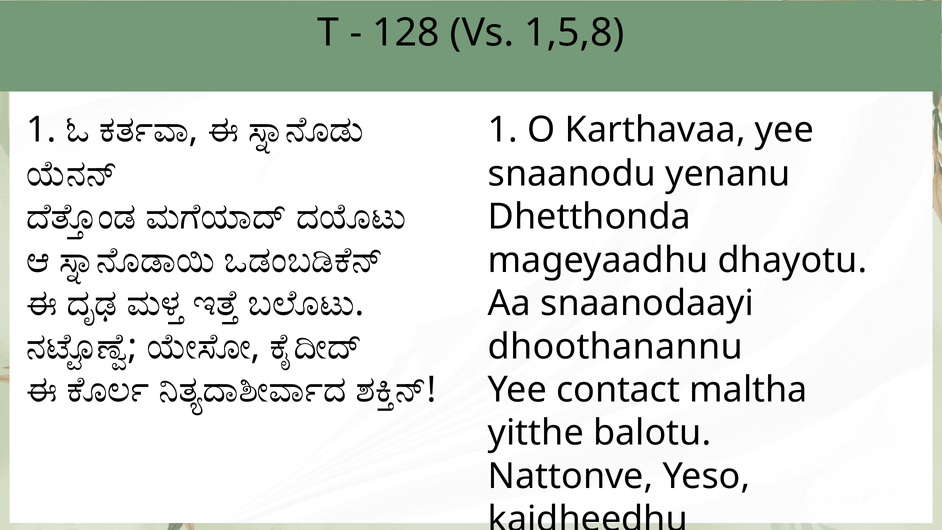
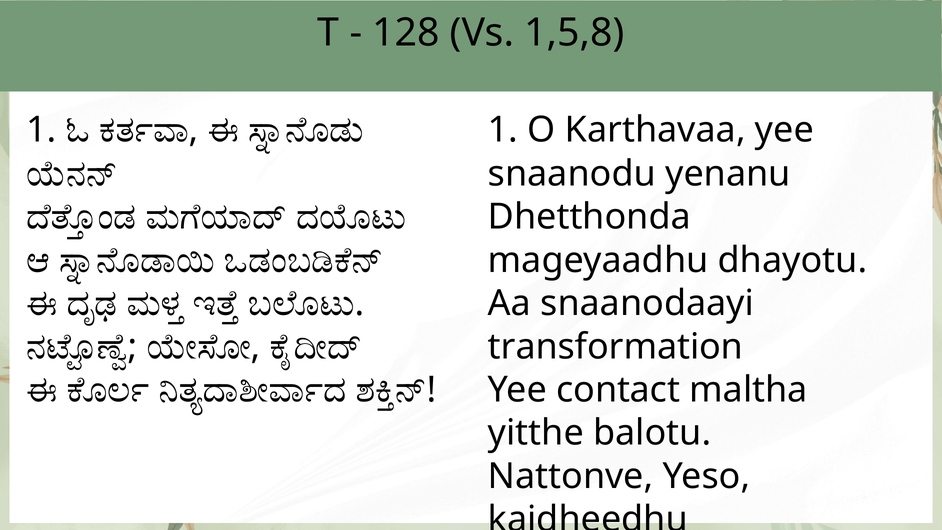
dhoothanannu: dhoothanannu -> transformation
